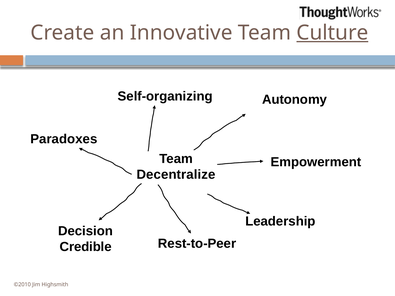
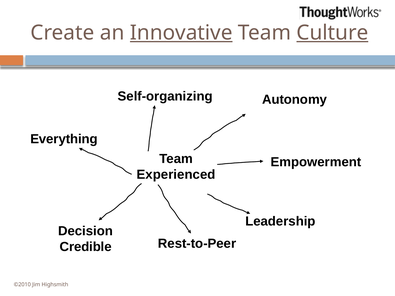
Innovative underline: none -> present
Paradoxes: Paradoxes -> Everything
Decentralize: Decentralize -> Experienced
